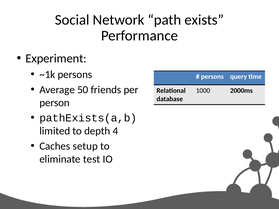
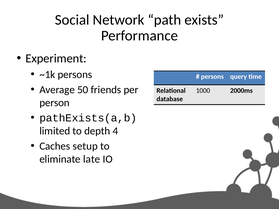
test: test -> late
